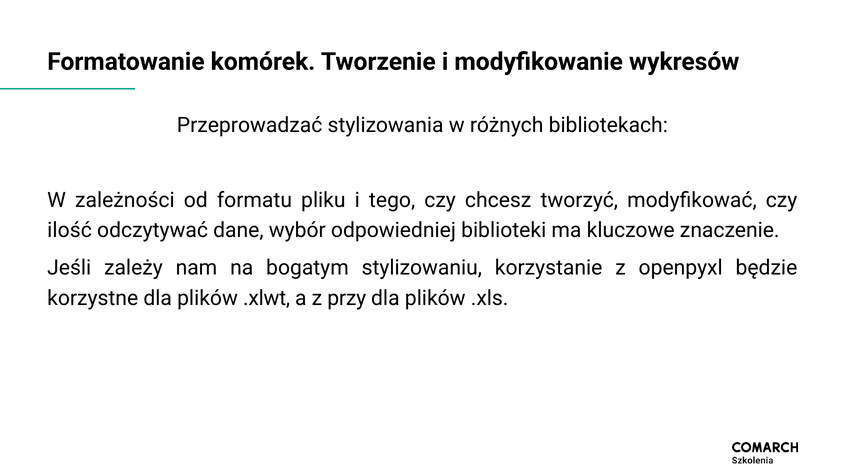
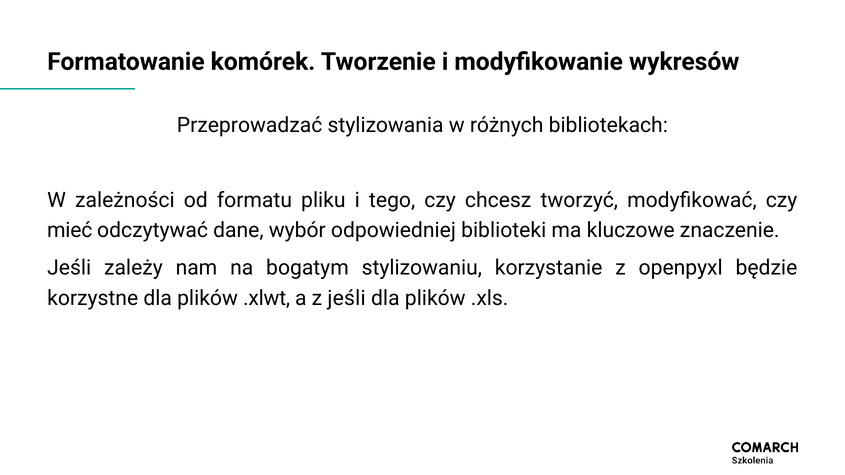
ilość: ilość -> mieć
z przy: przy -> jeśli
